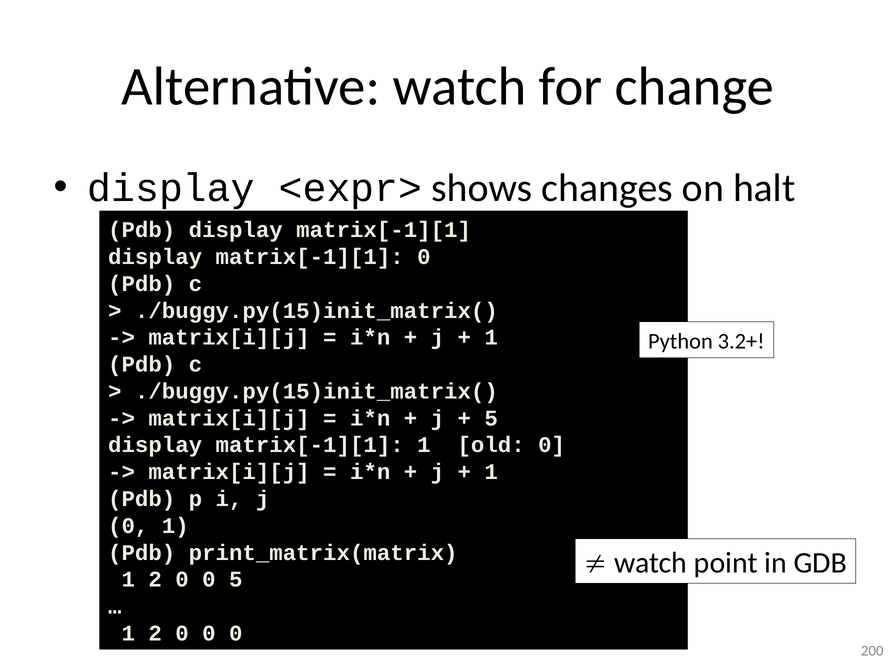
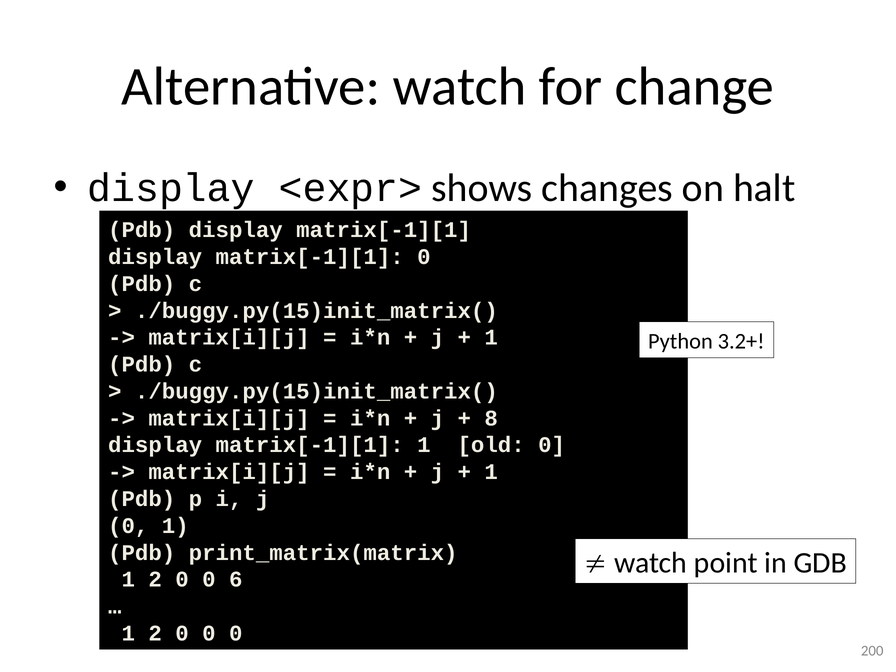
5 at (491, 418): 5 -> 8
0 5: 5 -> 6
